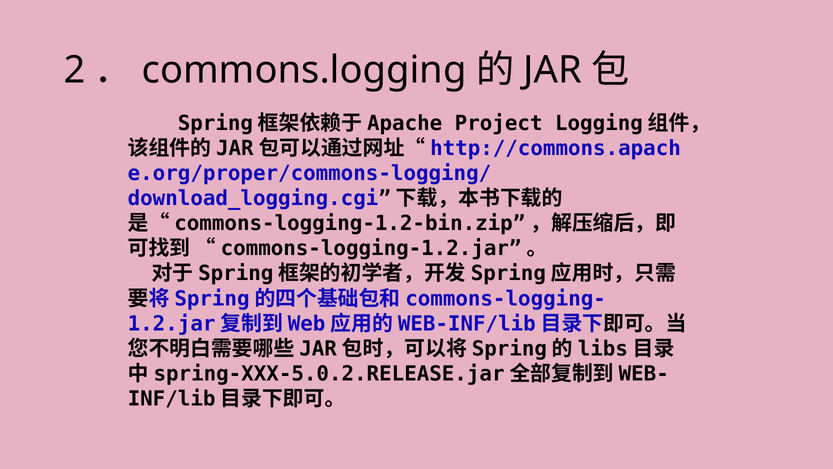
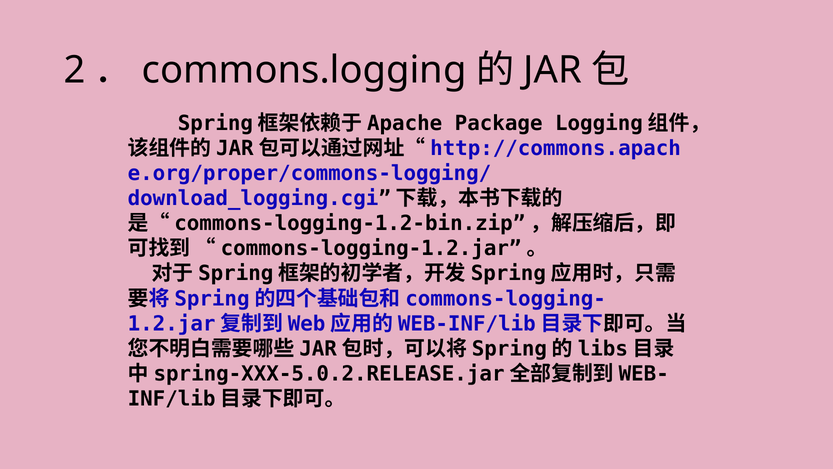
Project: Project -> Package
